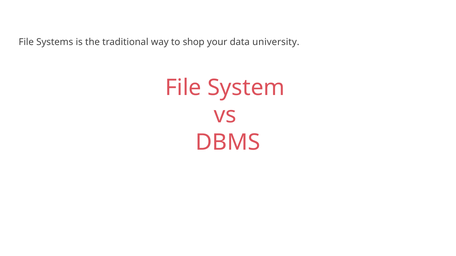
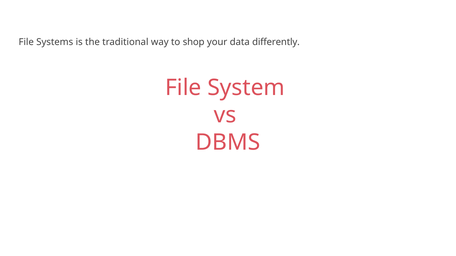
university: university -> differently
